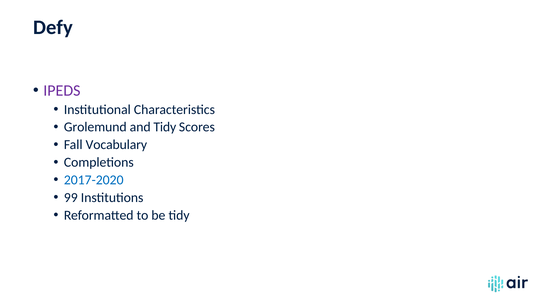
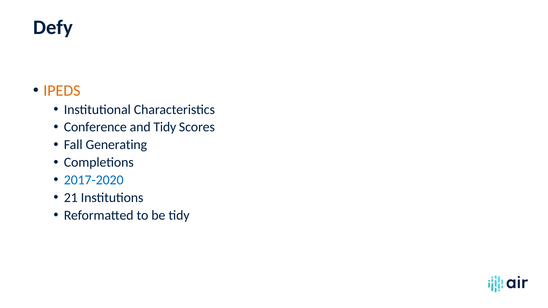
IPEDS colour: purple -> orange
Grolemund: Grolemund -> Conference
Vocabulary: Vocabulary -> Generating
99: 99 -> 21
